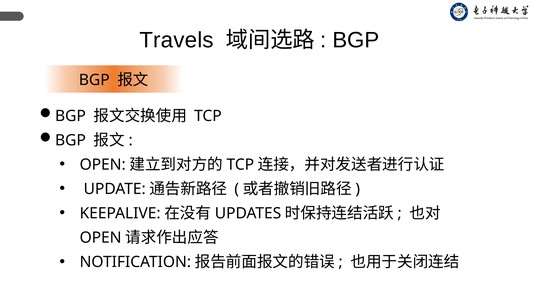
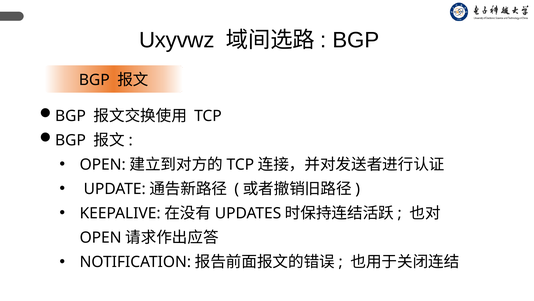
Travels: Travels -> Uxyvwz
